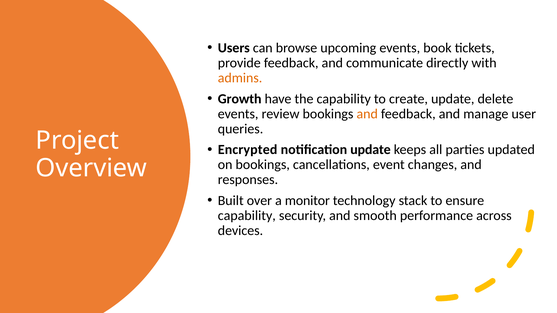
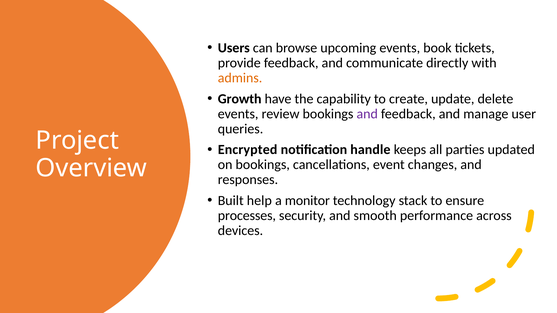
and at (367, 114) colour: orange -> purple
notification update: update -> handle
over: over -> help
capability at (247, 216): capability -> processes
